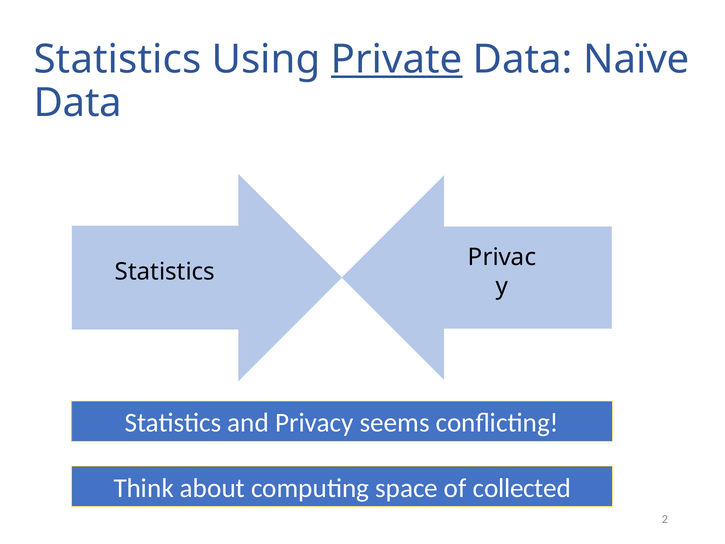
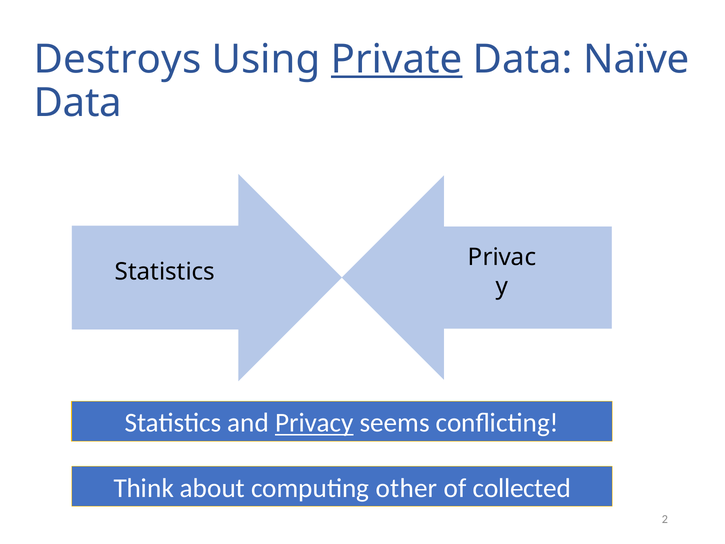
Statistics at (118, 59): Statistics -> Destroys
Privacy underline: none -> present
space: space -> other
